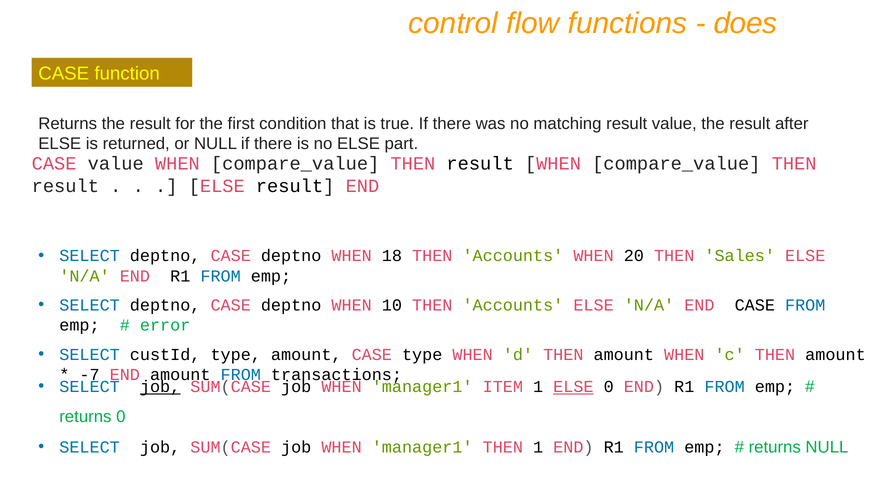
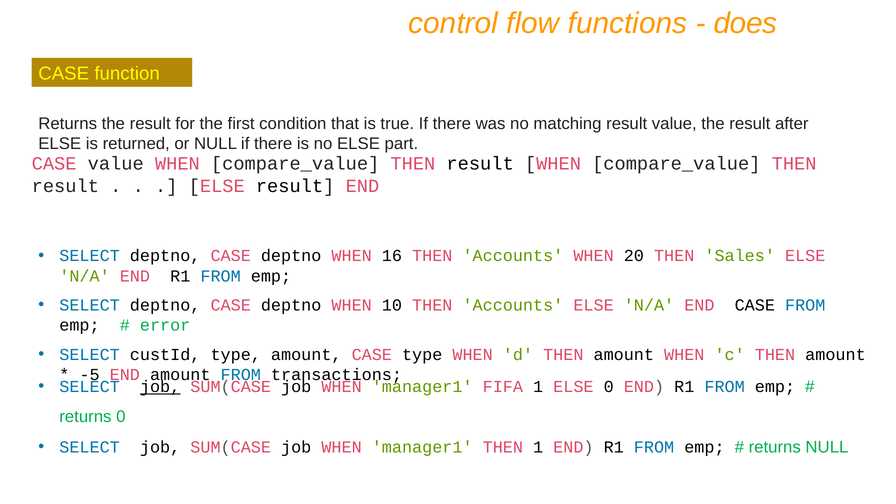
18: 18 -> 16
-7: -7 -> -5
ITEM: ITEM -> FIFA
ELSE at (573, 387) underline: present -> none
